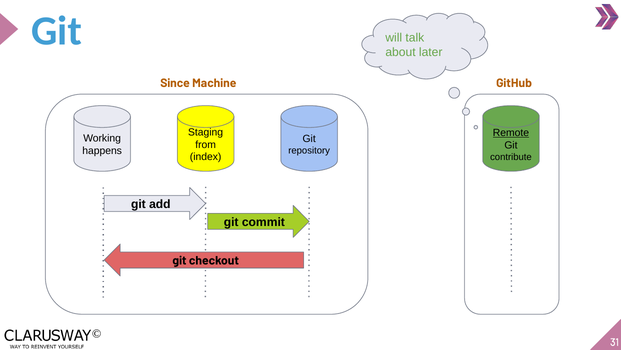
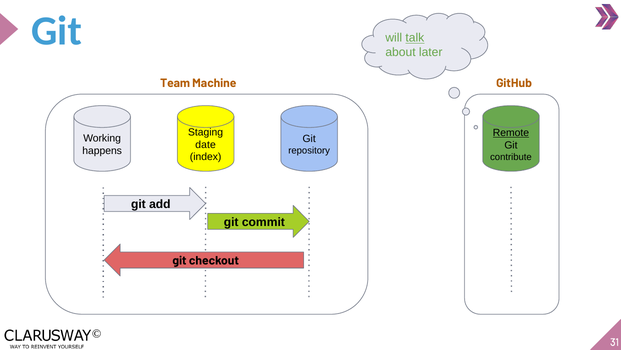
talk underline: none -> present
Since: Since -> Team
from: from -> date
